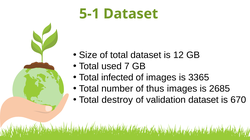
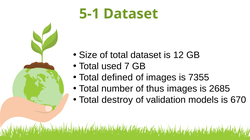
infected: infected -> defined
3365: 3365 -> 7355
validation dataset: dataset -> models
